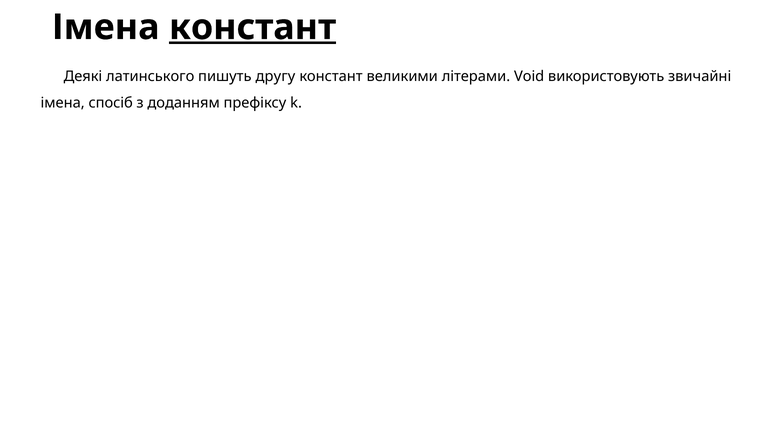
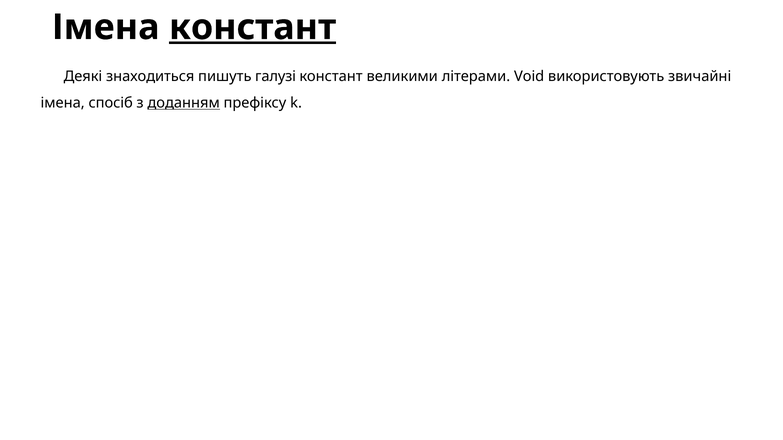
латинського: латинського -> знаходиться
другу: другу -> галузі
доданням underline: none -> present
